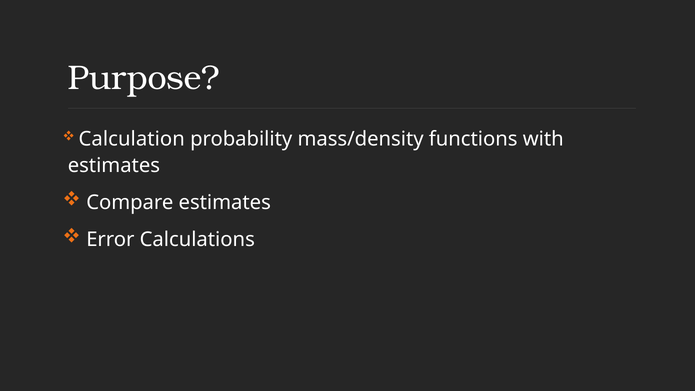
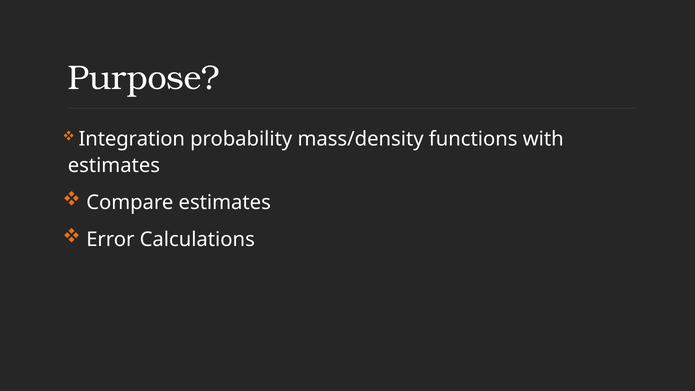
Calculation: Calculation -> Integration
